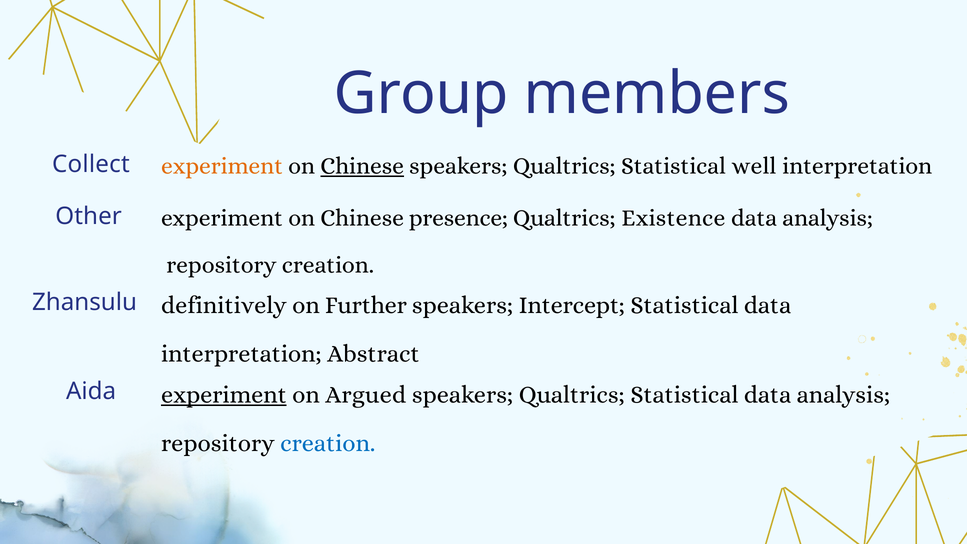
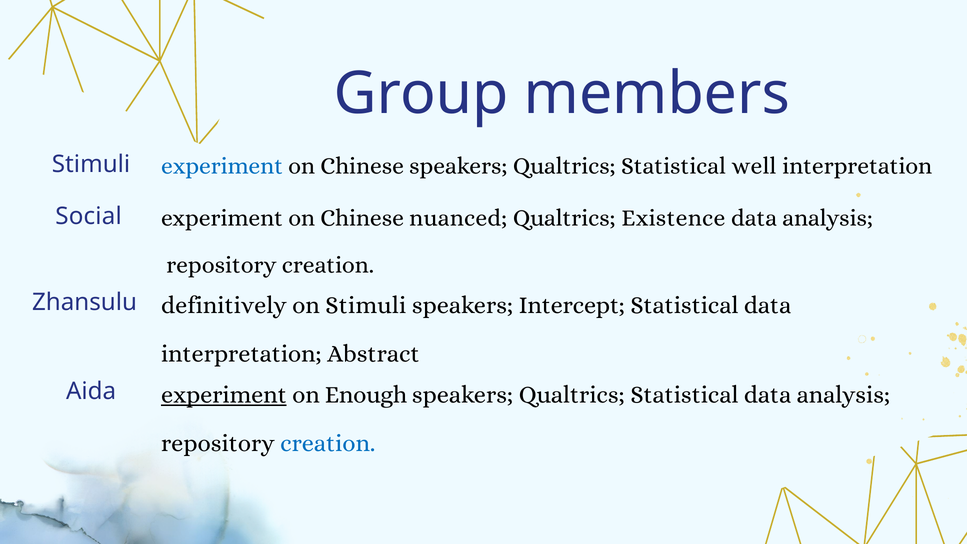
Collect at (91, 164): Collect -> Stimuli
experiment at (222, 166) colour: orange -> blue
Chinese at (362, 166) underline: present -> none
Other: Other -> Social
presence: presence -> nuanced
on Further: Further -> Stimuli
Argued: Argued -> Enough
